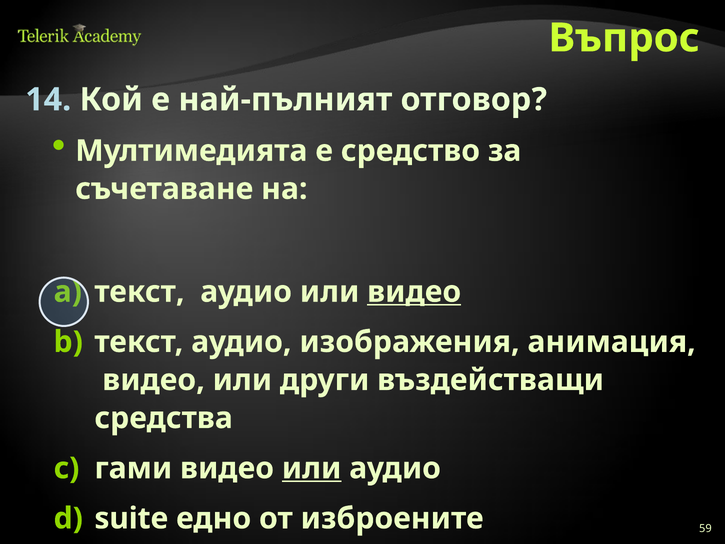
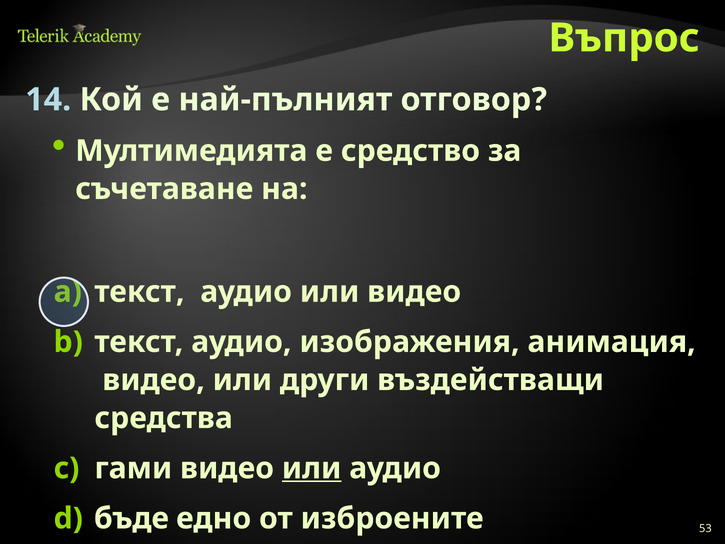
видео at (414, 292) underline: present -> none
suite: suite -> бъде
59: 59 -> 53
